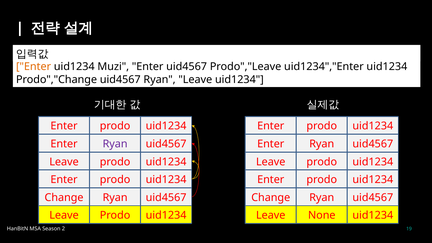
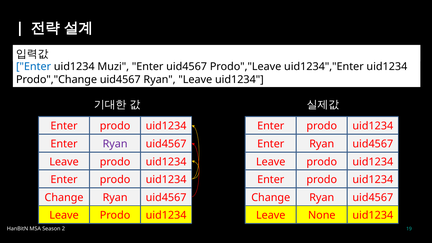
Enter at (34, 67) colour: orange -> blue
